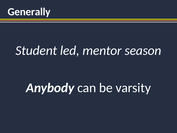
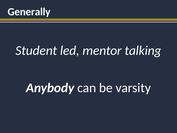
season: season -> talking
